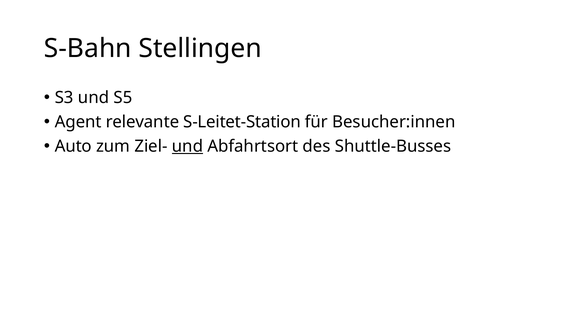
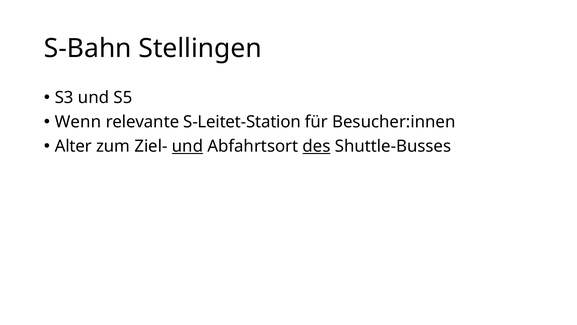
Agent: Agent -> Wenn
Auto: Auto -> Alter
des underline: none -> present
